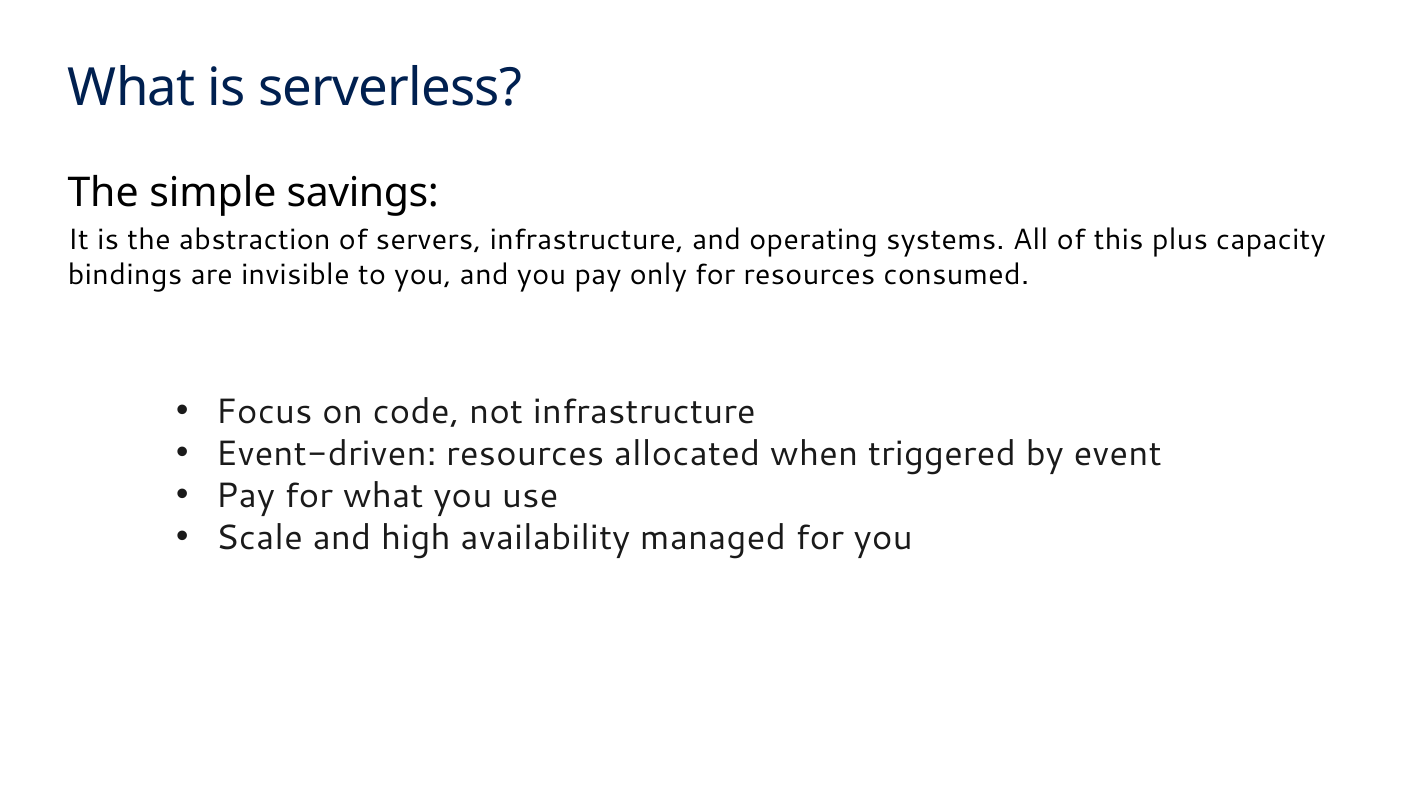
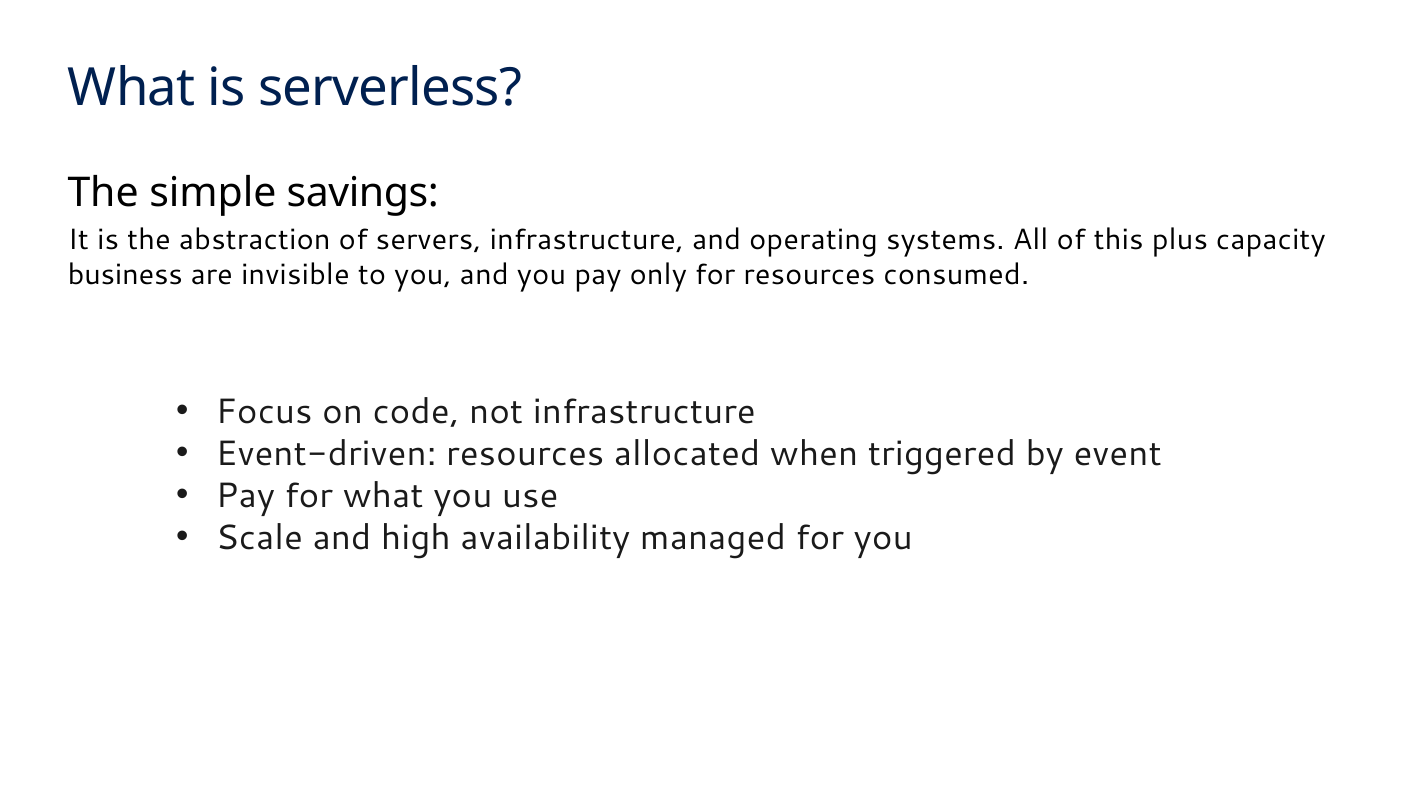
bindings: bindings -> business
